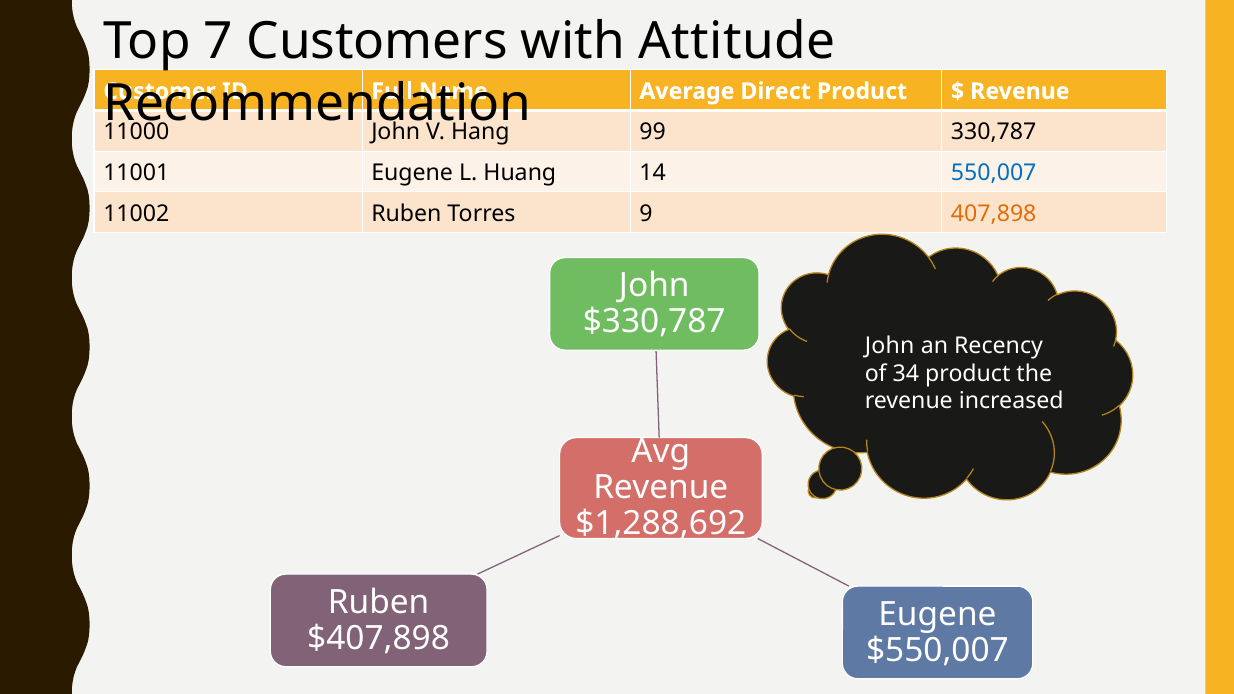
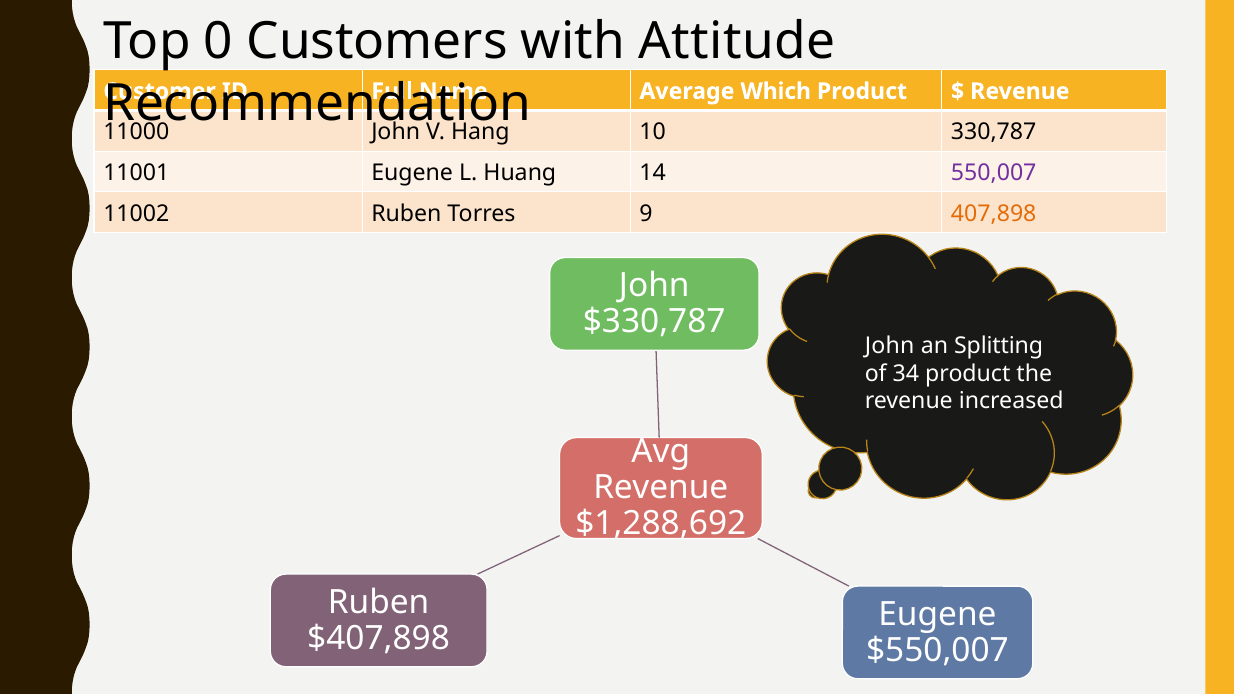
7: 7 -> 0
Direct: Direct -> Which
99: 99 -> 10
550,007 colour: blue -> purple
Recency: Recency -> Splitting
